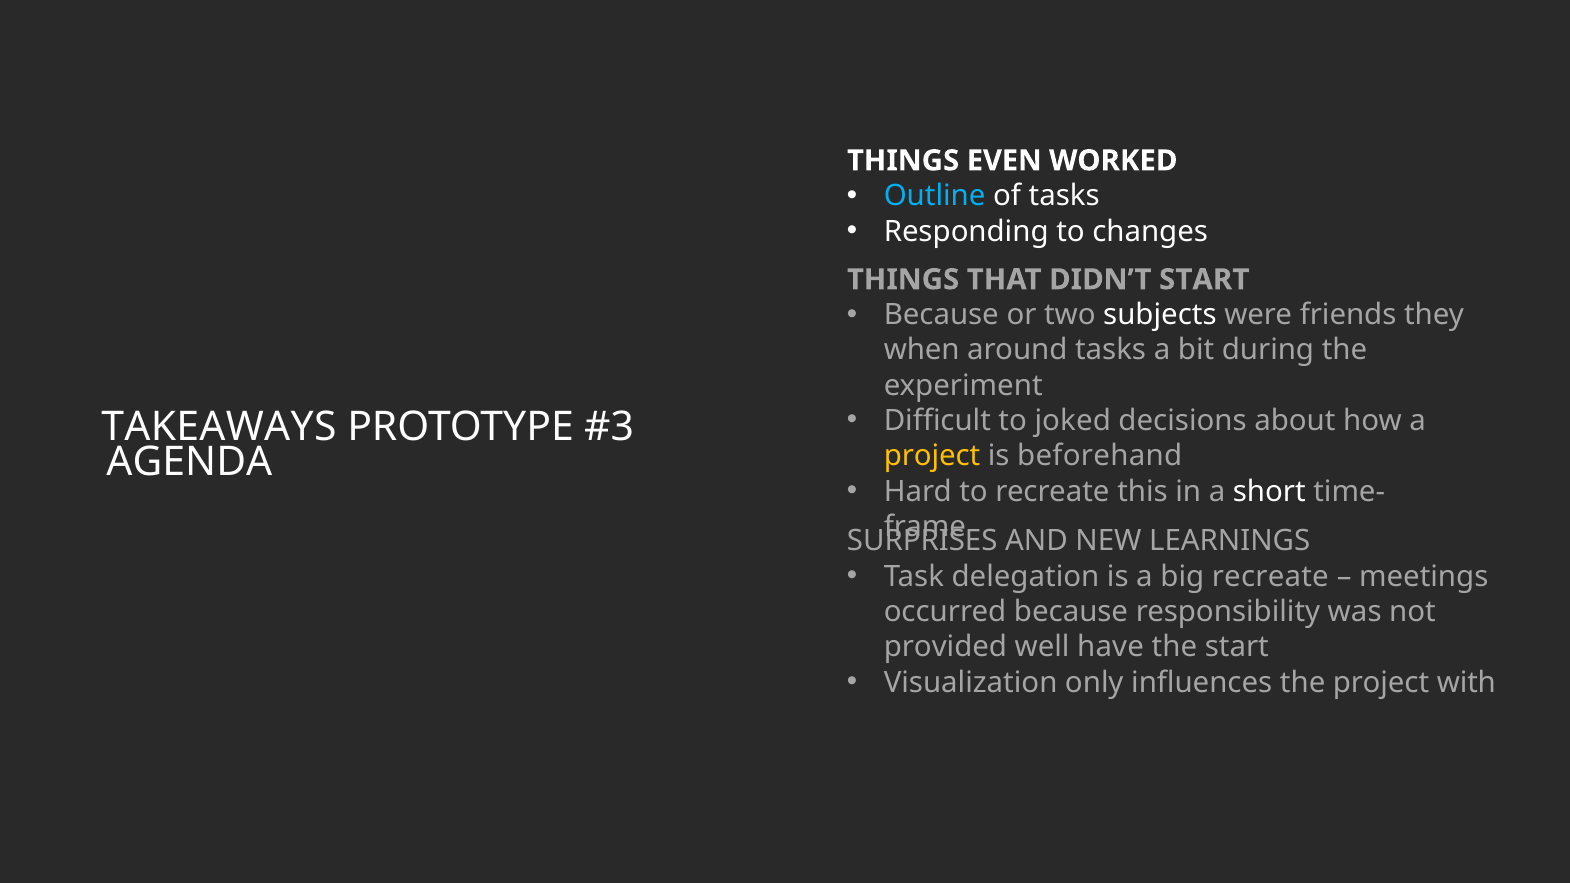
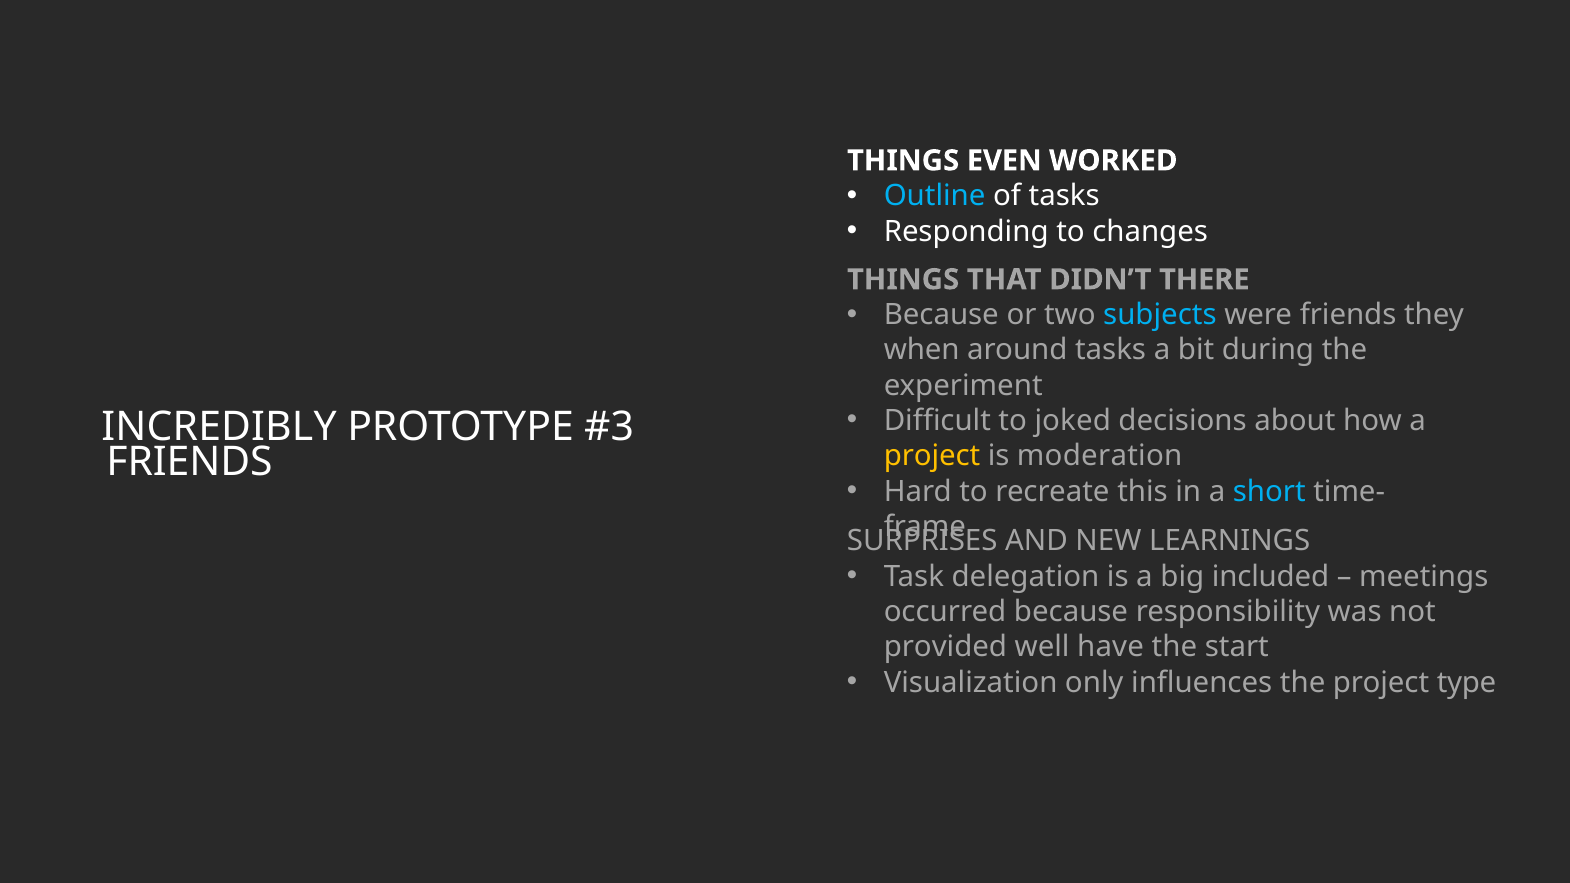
DIDN’T START: START -> THERE
subjects colour: white -> light blue
TAKEAWAYS: TAKEAWAYS -> INCREDIBLY
beforehand: beforehand -> moderation
AGENDA at (189, 462): AGENDA -> FRIENDS
short colour: white -> light blue
big recreate: recreate -> included
with: with -> type
